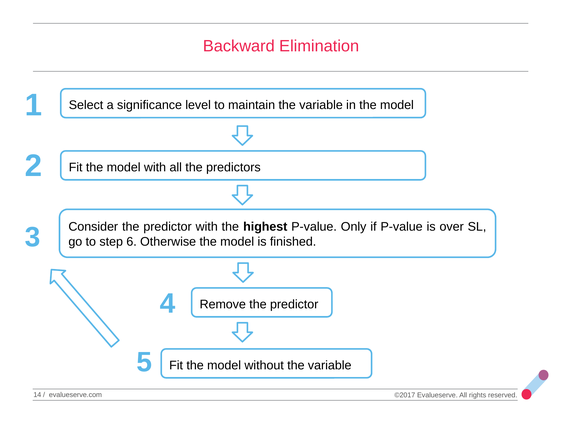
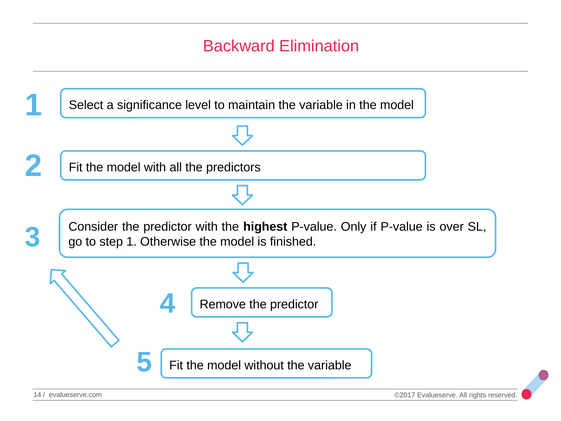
step 6: 6 -> 1
